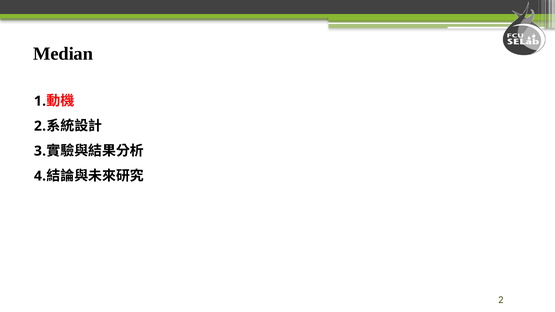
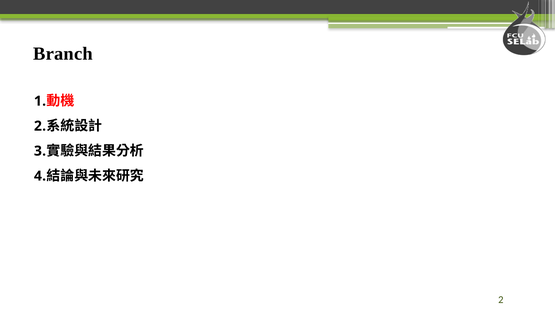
Median: Median -> Branch
